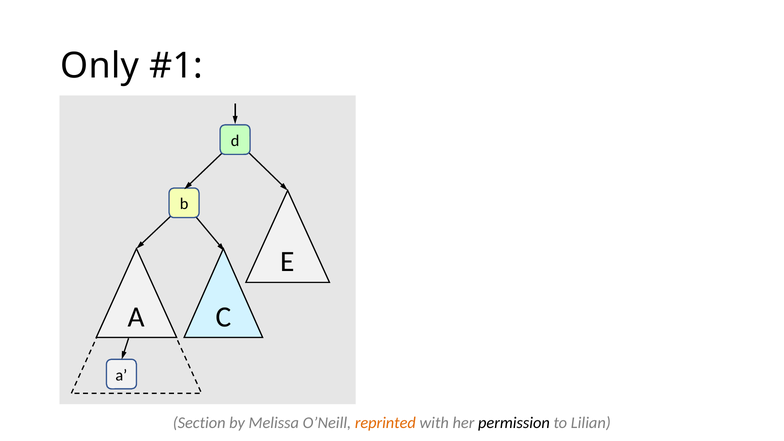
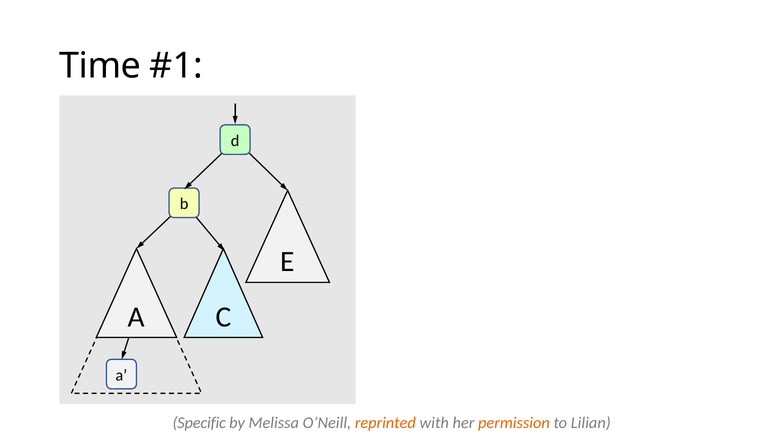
Only: Only -> Time
Section: Section -> Specific
permission colour: black -> orange
